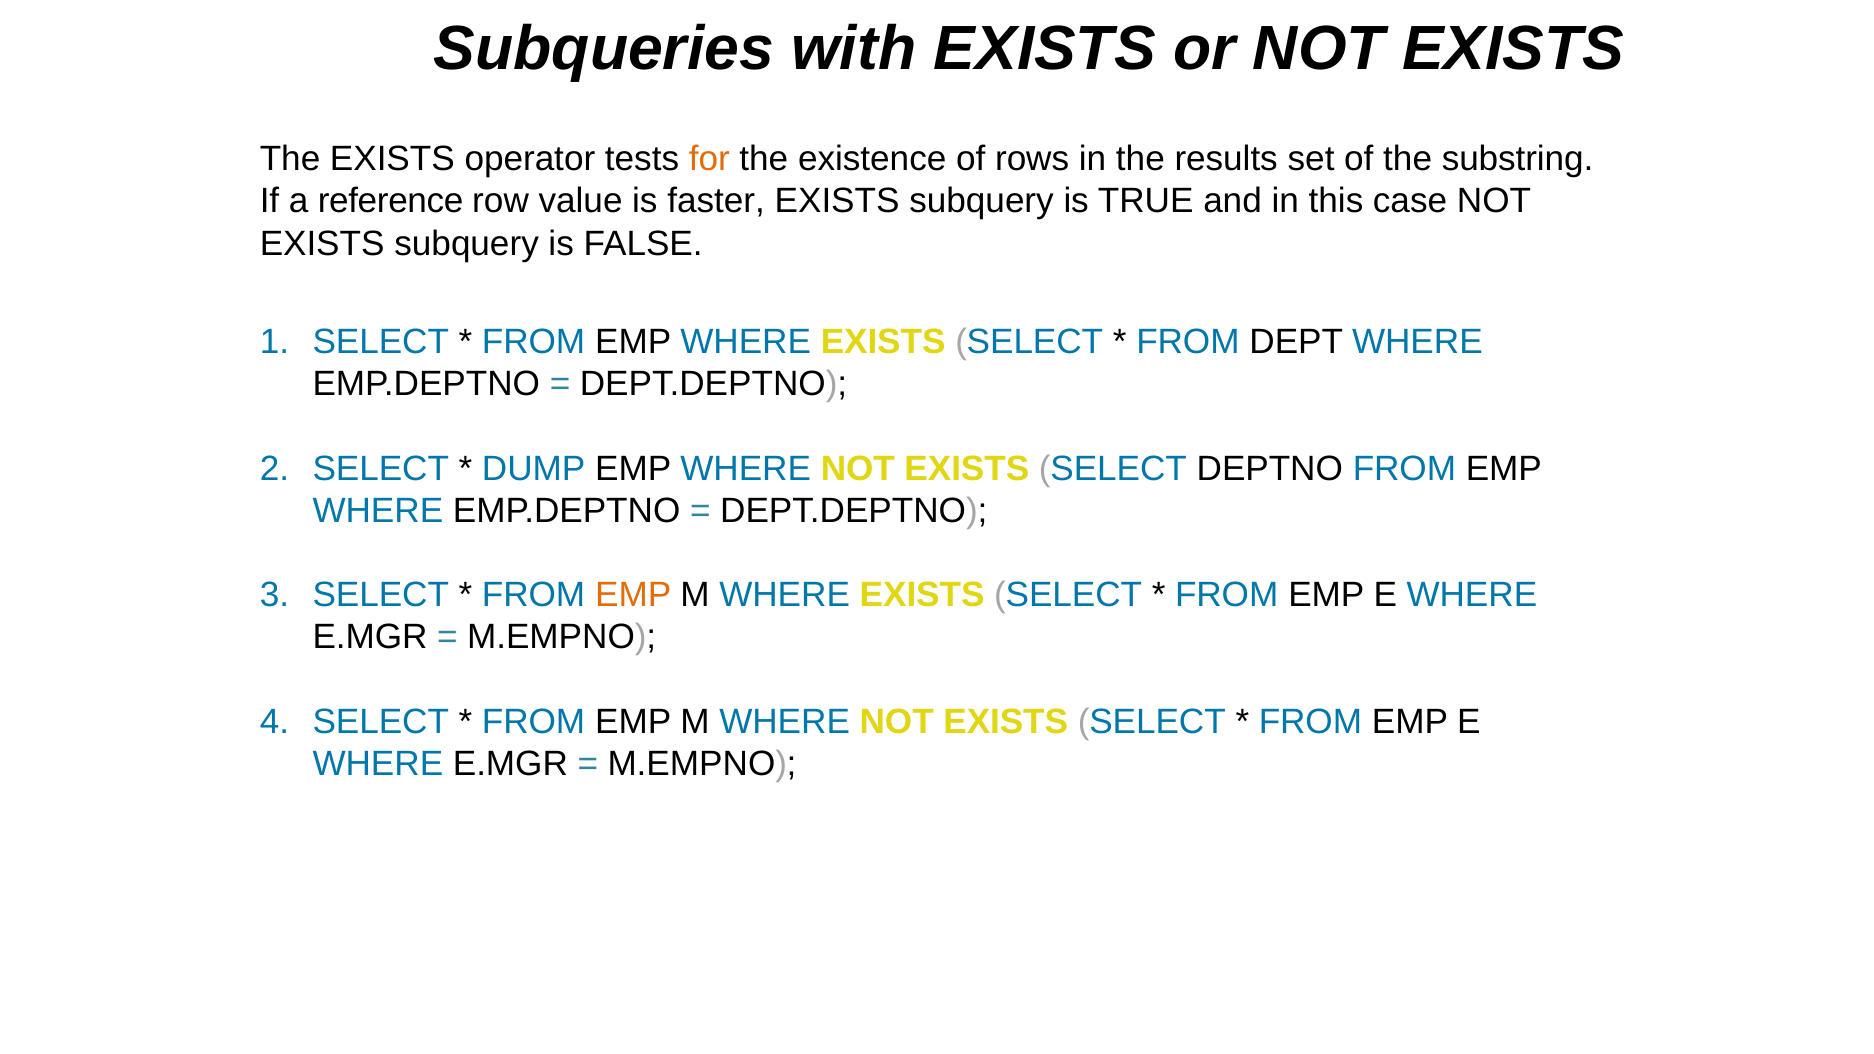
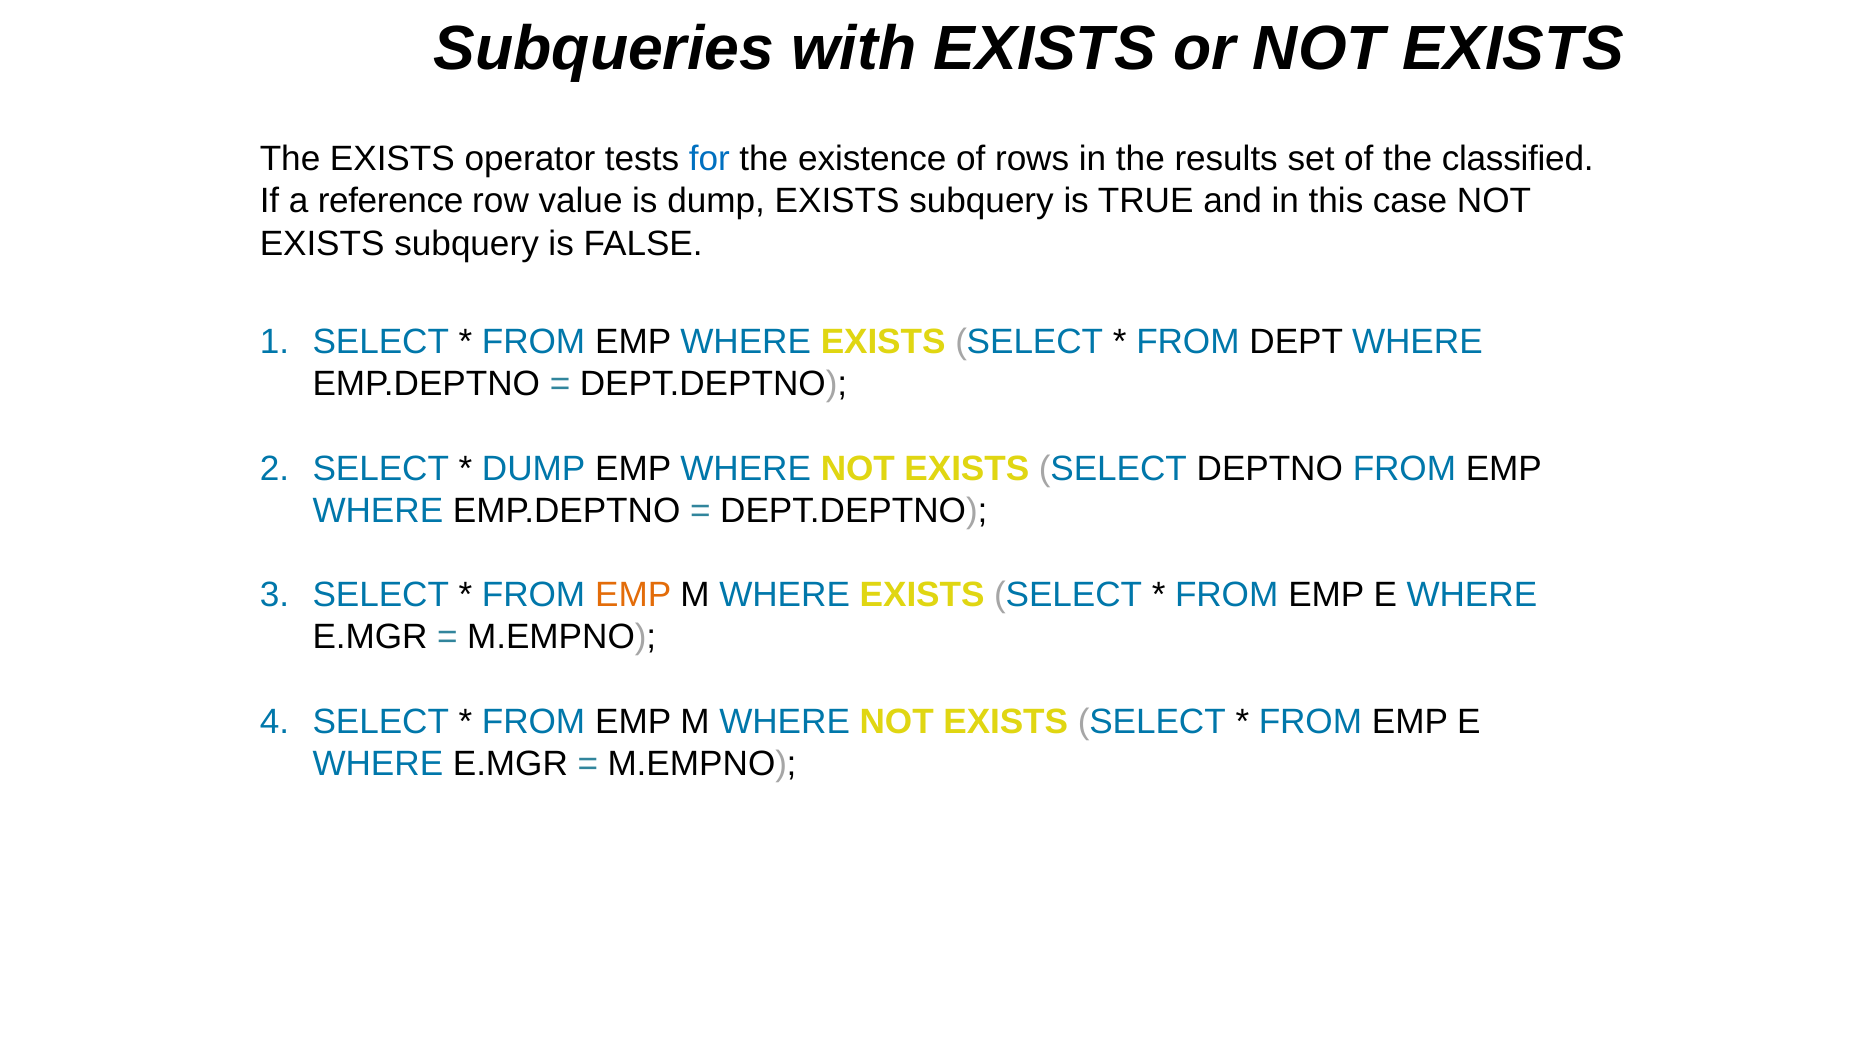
for colour: orange -> blue
substring: substring -> classified
is faster: faster -> dump
